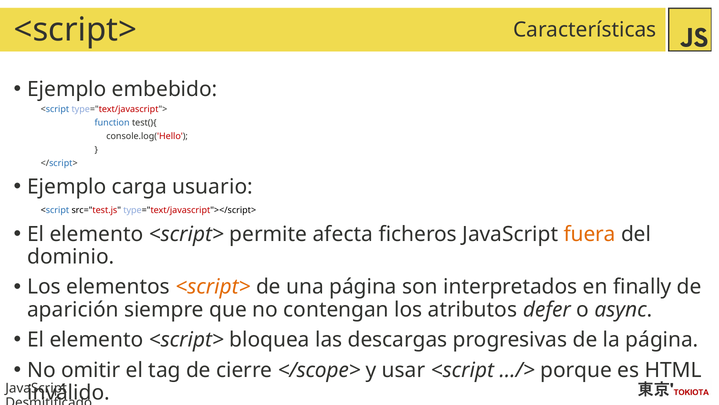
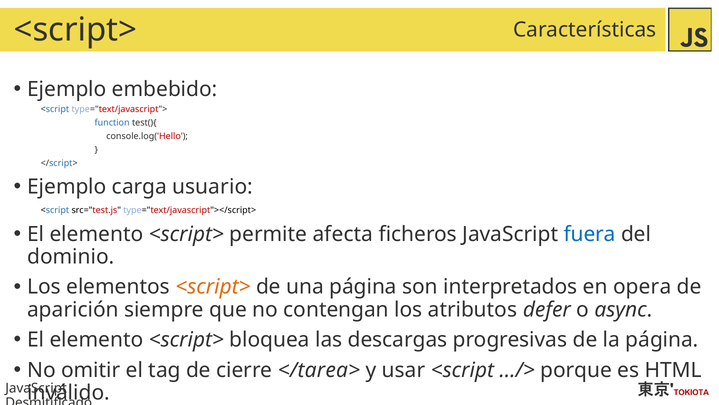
fuera colour: orange -> blue
finally: finally -> opera
</scope>: </scope> -> </tarea>
